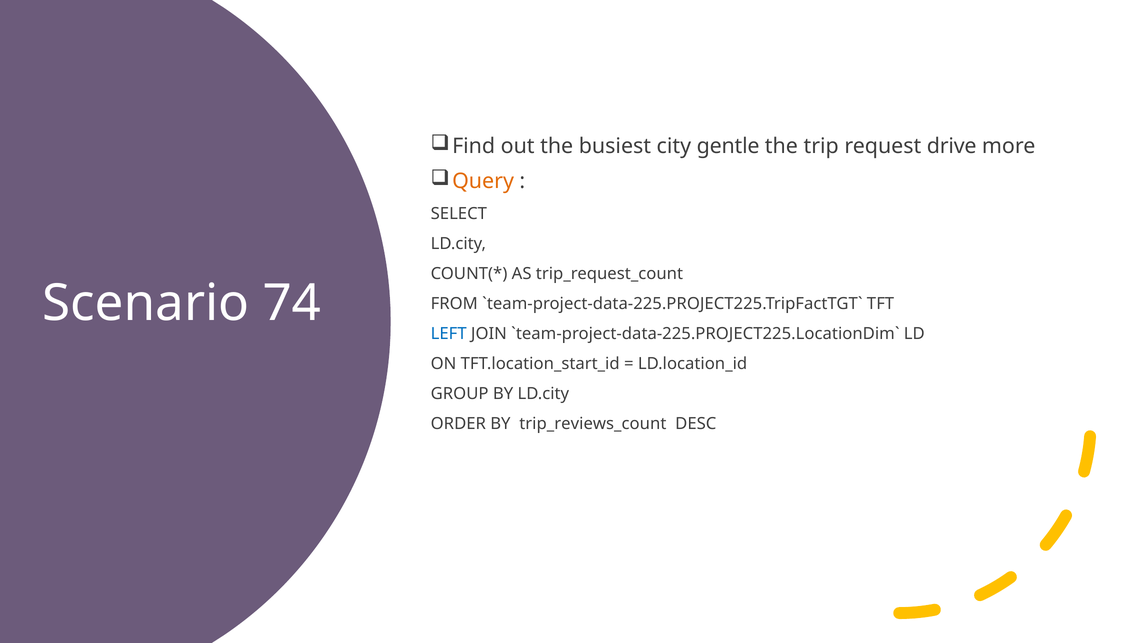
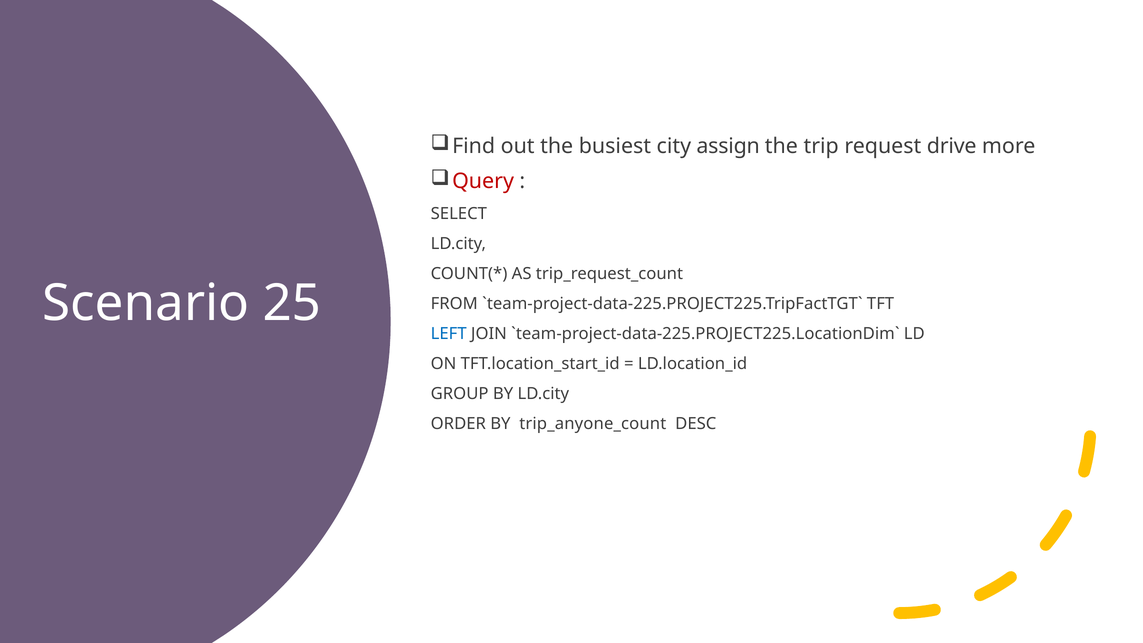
gentle: gentle -> assign
Query colour: orange -> red
74: 74 -> 25
trip_reviews_count: trip_reviews_count -> trip_anyone_count
